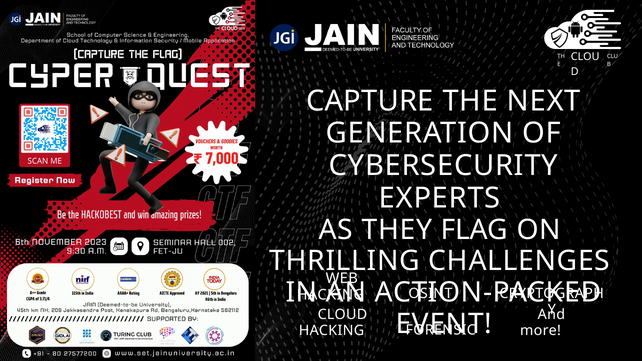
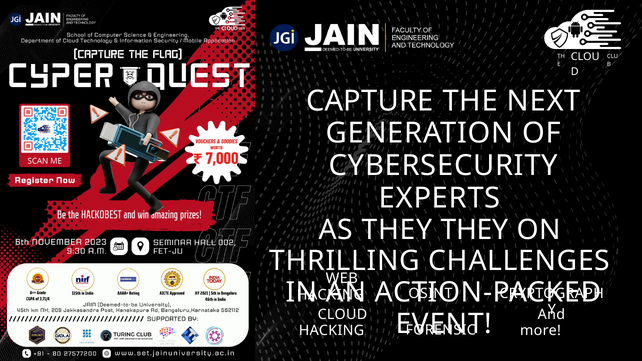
THEY FLAG: FLAG -> THEY
